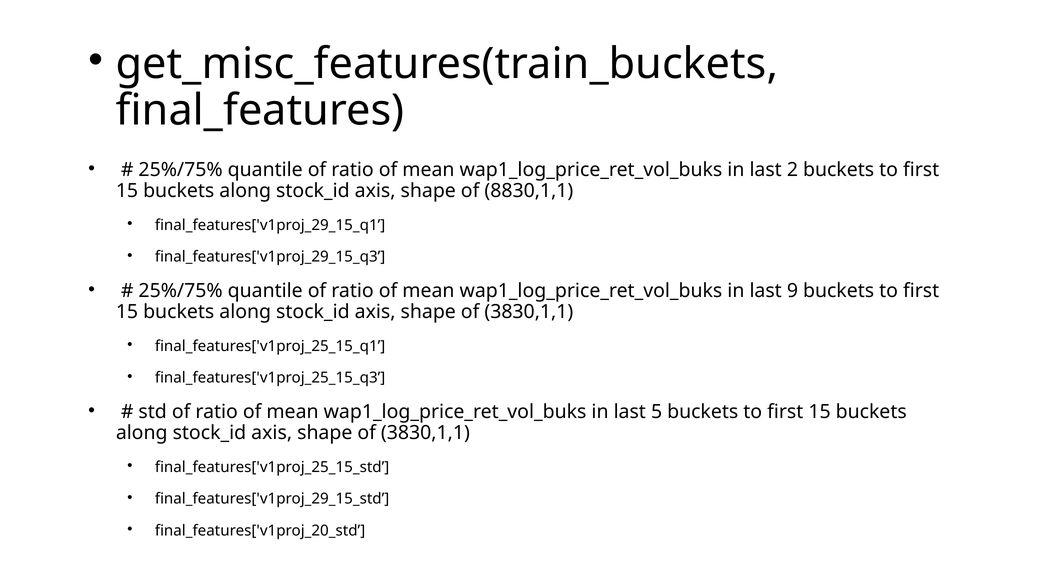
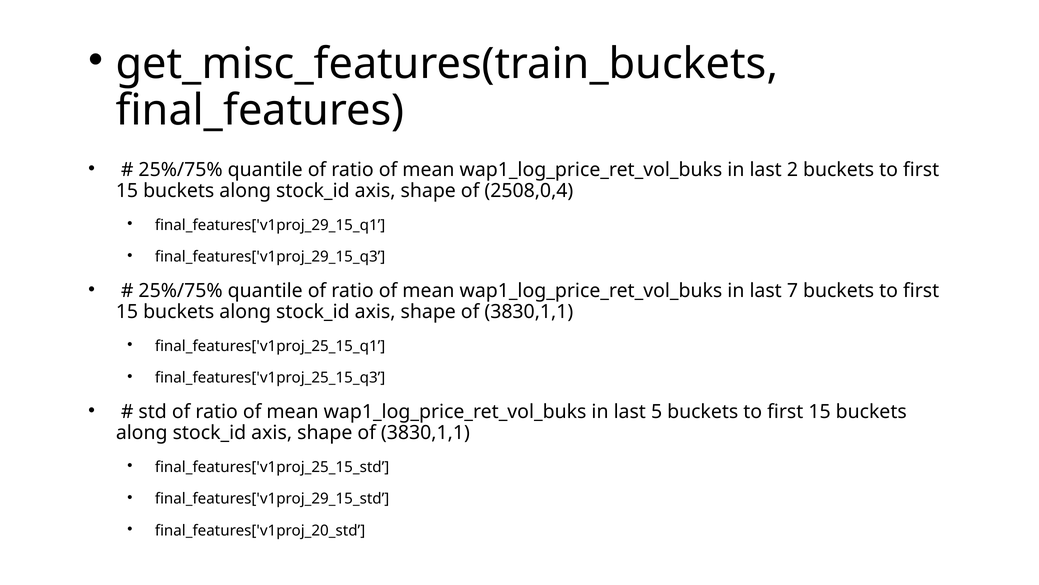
8830,1,1: 8830,1,1 -> 2508,0,4
9: 9 -> 7
